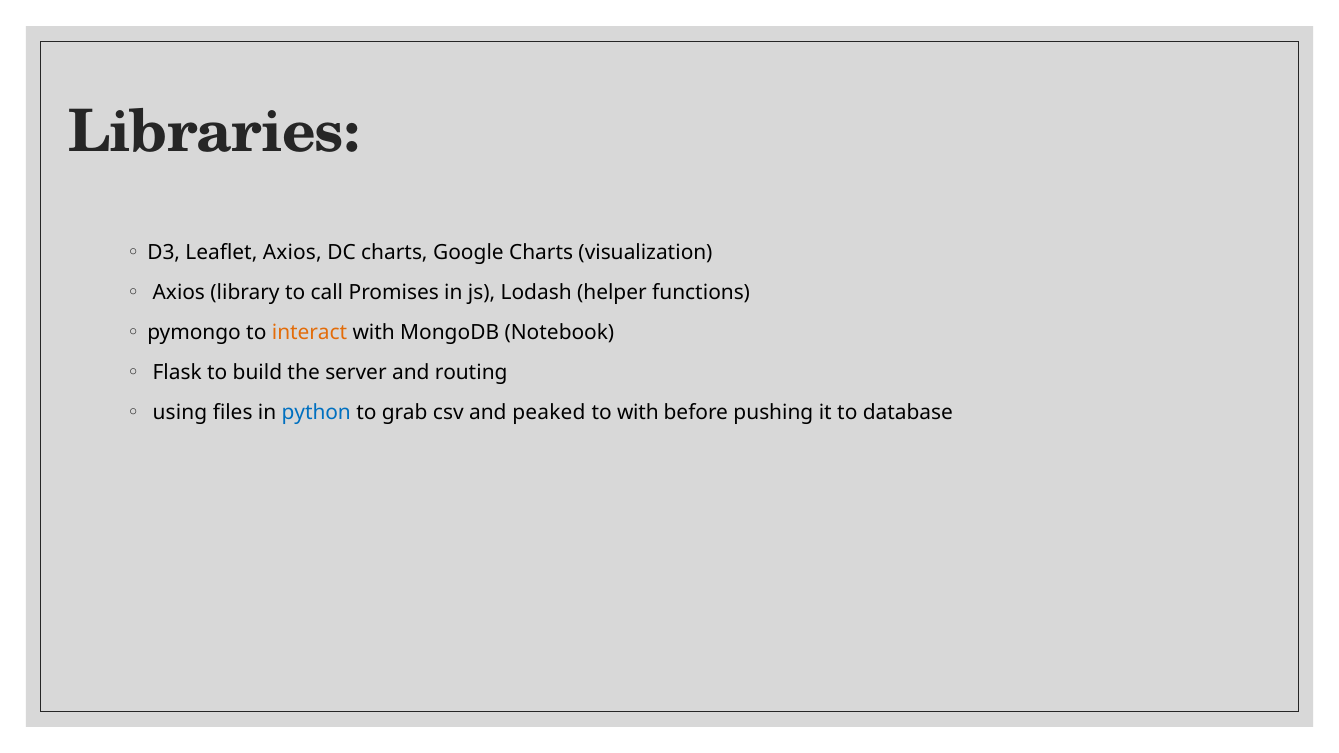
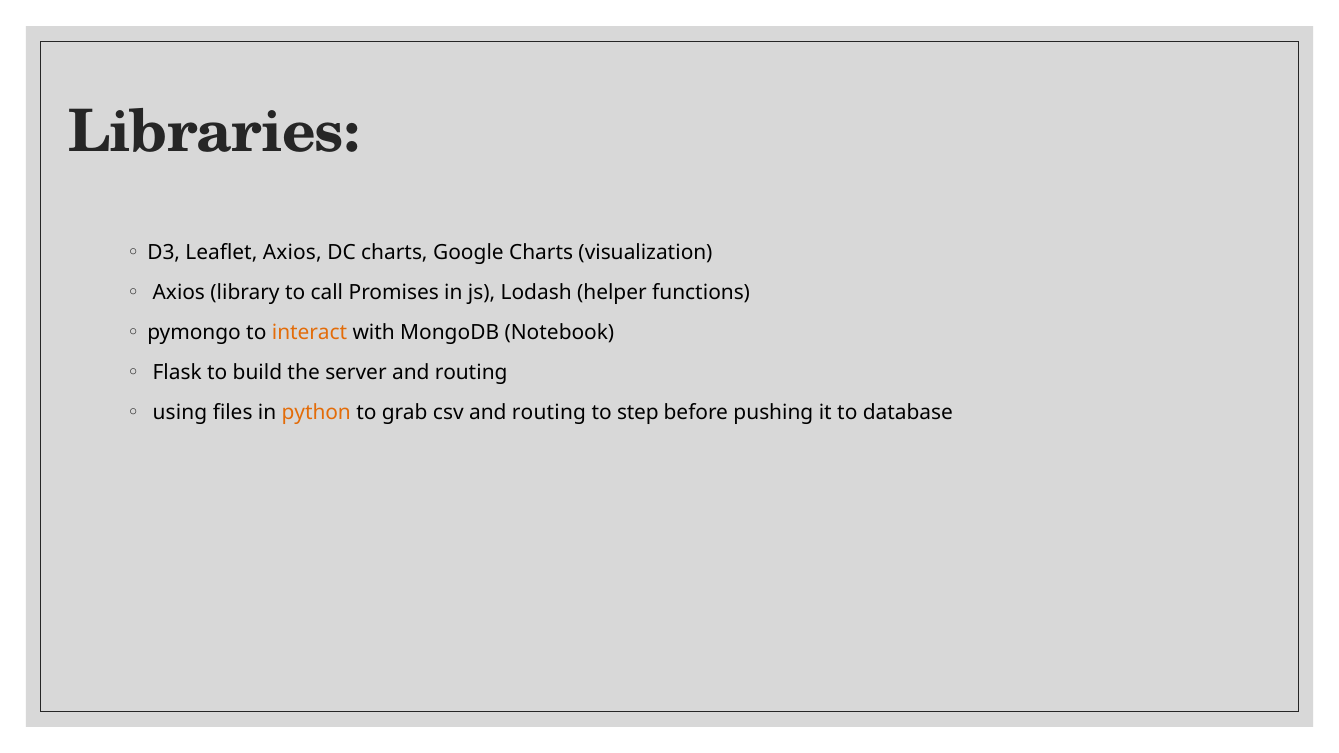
python colour: blue -> orange
csv and peaked: peaked -> routing
to with: with -> step
